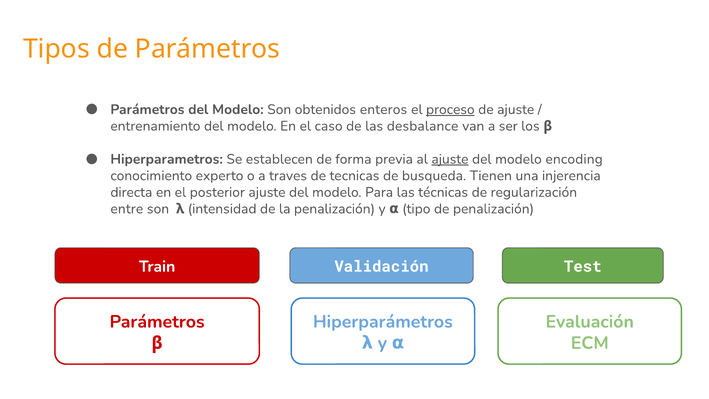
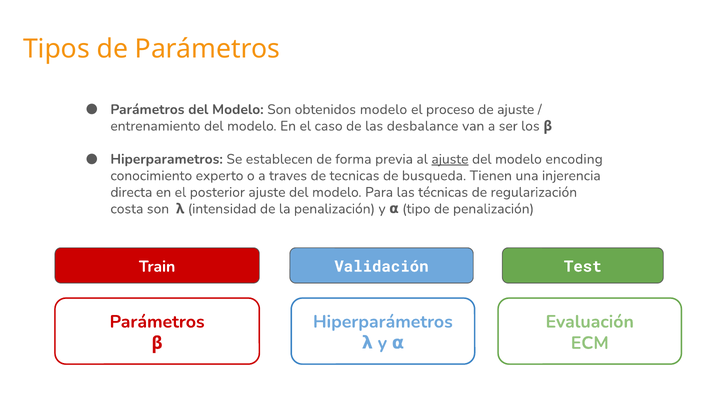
obtenidos enteros: enteros -> modelo
proceso underline: present -> none
entre: entre -> costa
